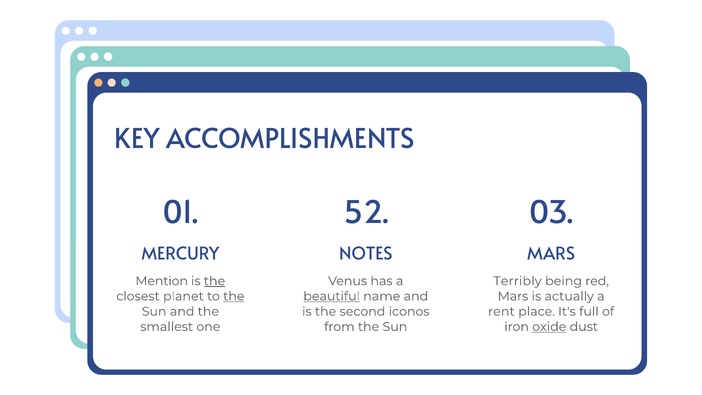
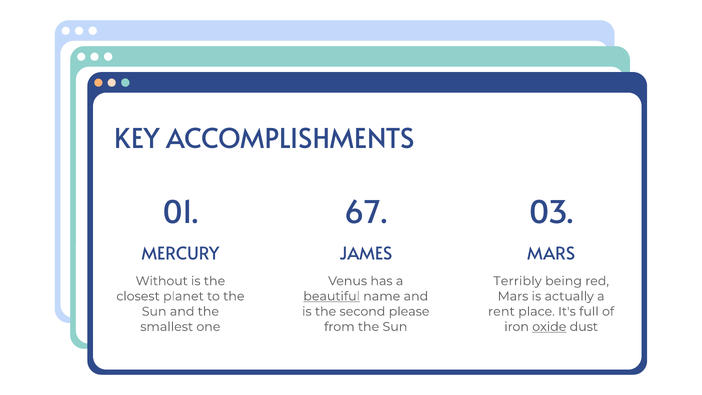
52: 52 -> 67
NOTES: NOTES -> JAMES
Mention: Mention -> Without
the at (215, 281) underline: present -> none
the at (234, 296) underline: present -> none
iconos: iconos -> please
